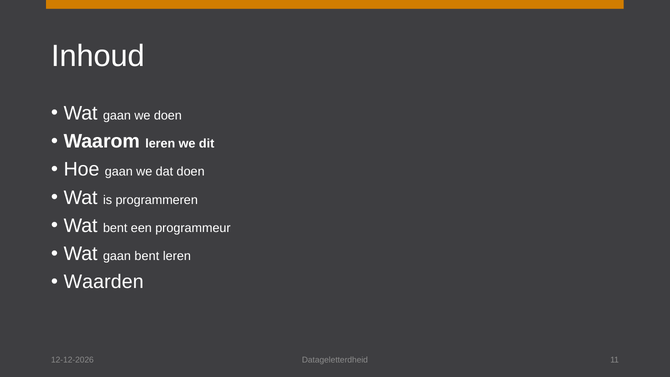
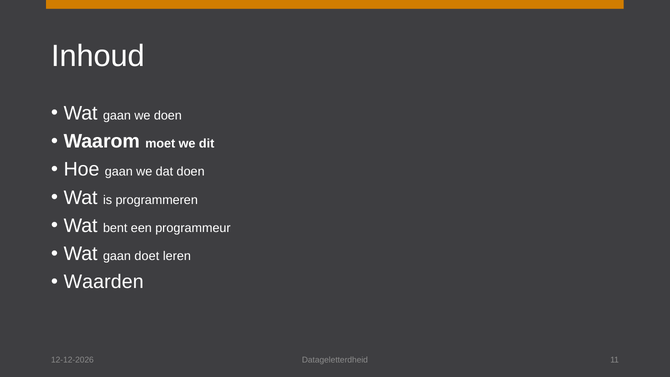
Waarom leren: leren -> moet
gaan bent: bent -> doet
